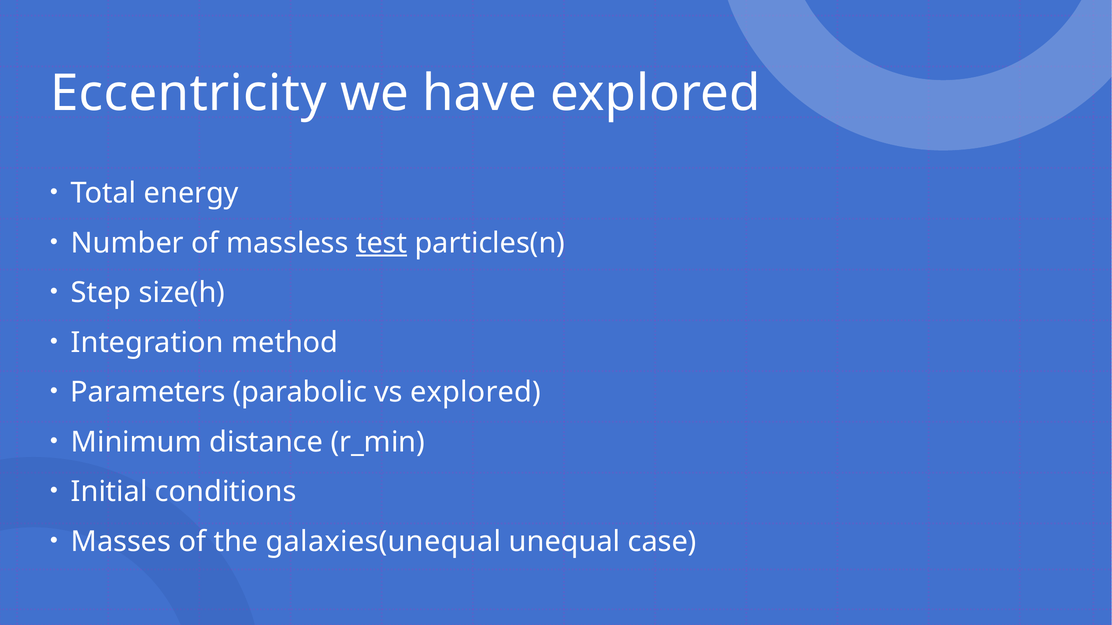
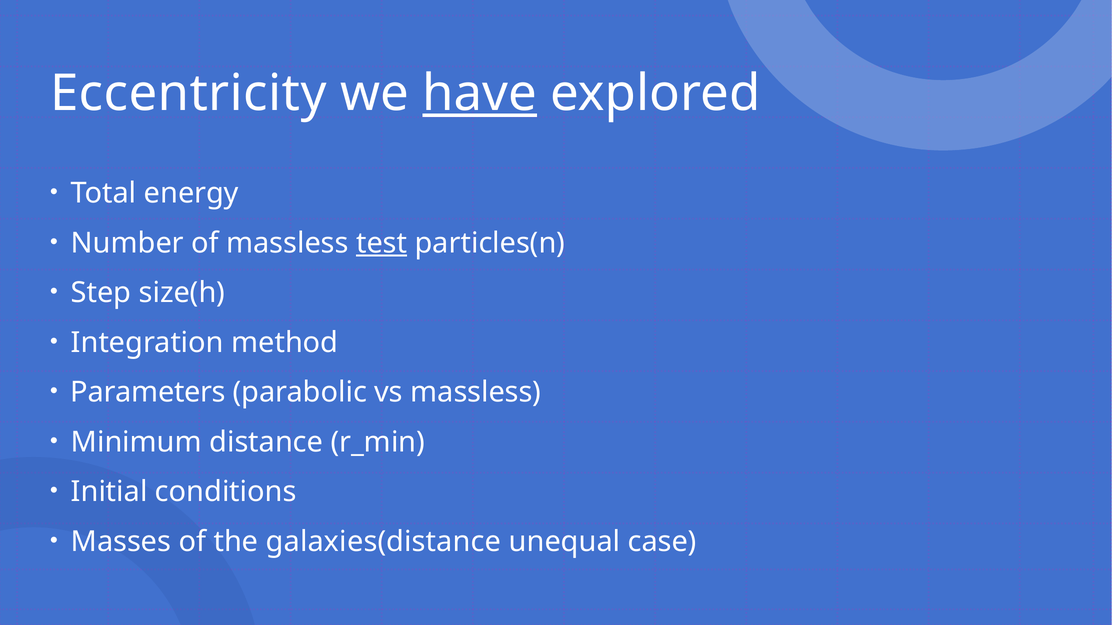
have underline: none -> present
vs explored: explored -> massless
galaxies(unequal: galaxies(unequal -> galaxies(distance
